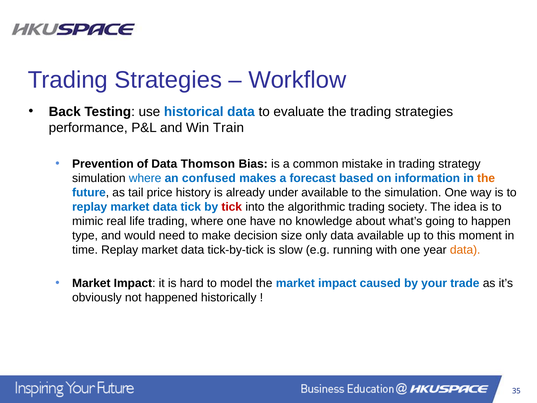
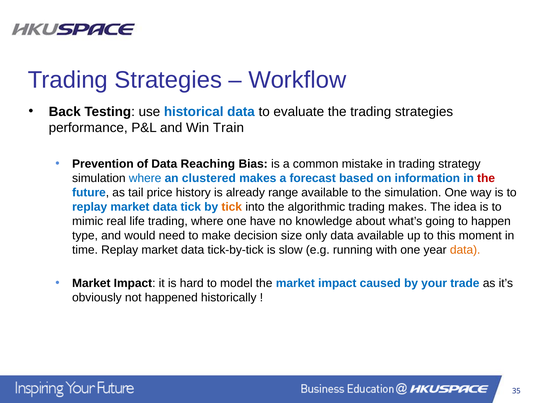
Thomson: Thomson -> Reaching
confused: confused -> clustered
the at (486, 178) colour: orange -> red
under: under -> range
tick at (232, 207) colour: red -> orange
trading society: society -> makes
